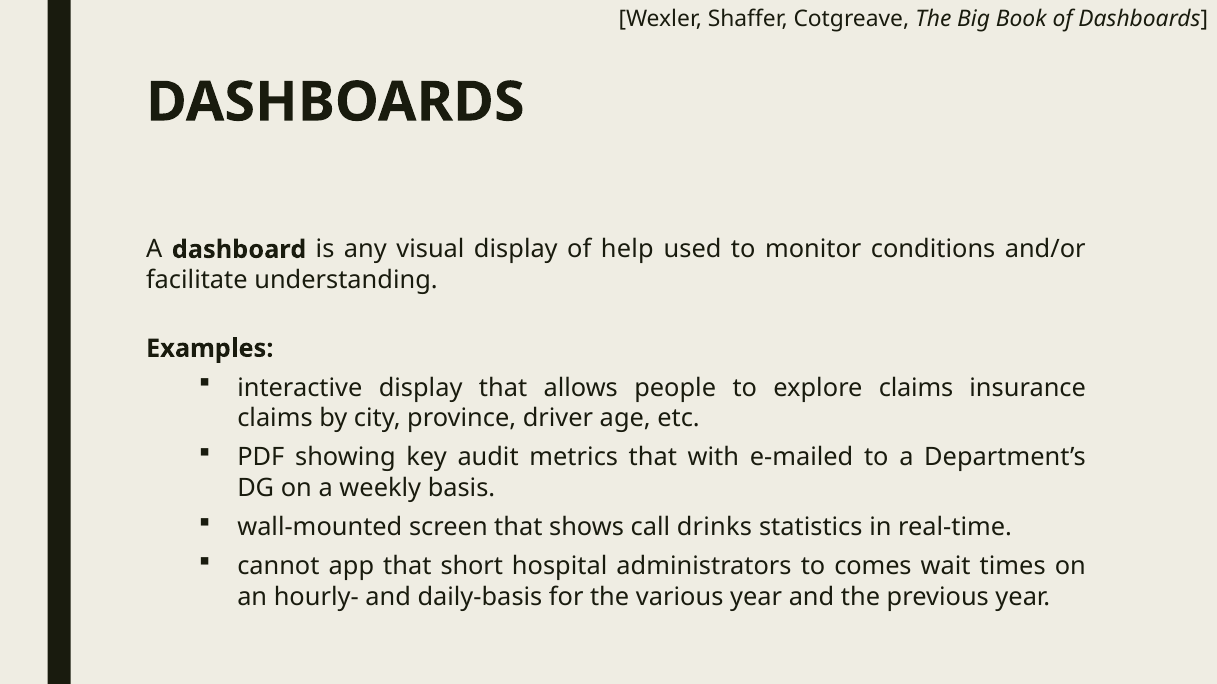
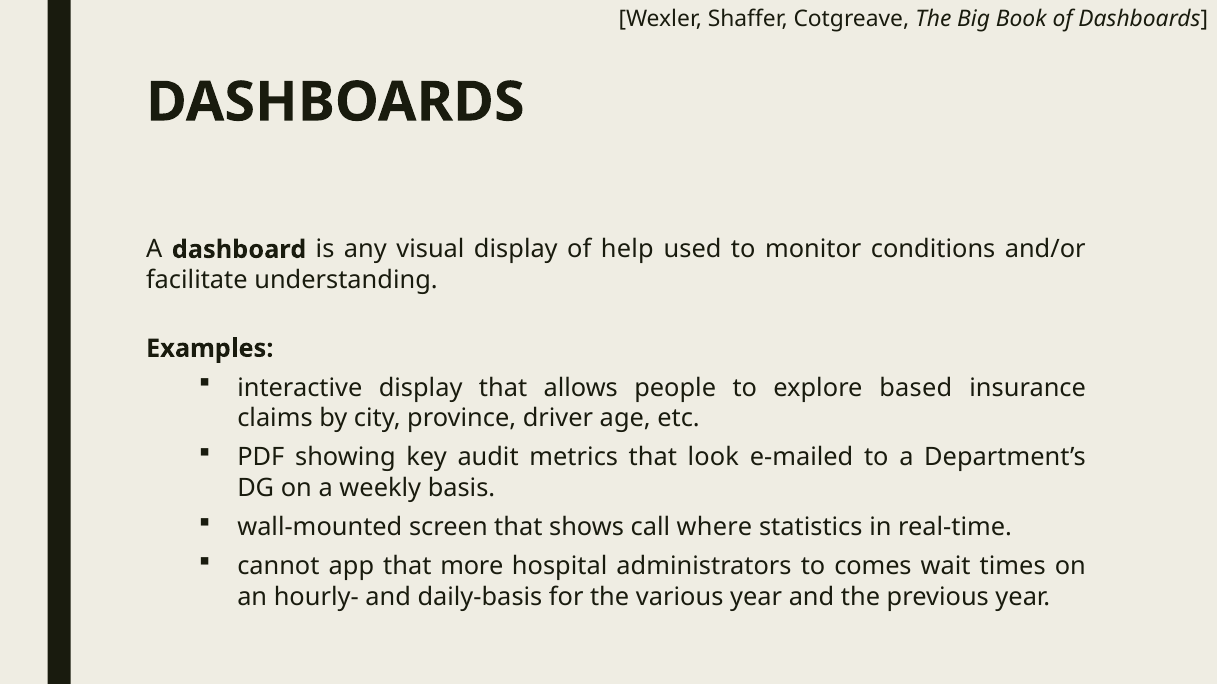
explore claims: claims -> based
with: with -> look
drinks: drinks -> where
short: short -> more
